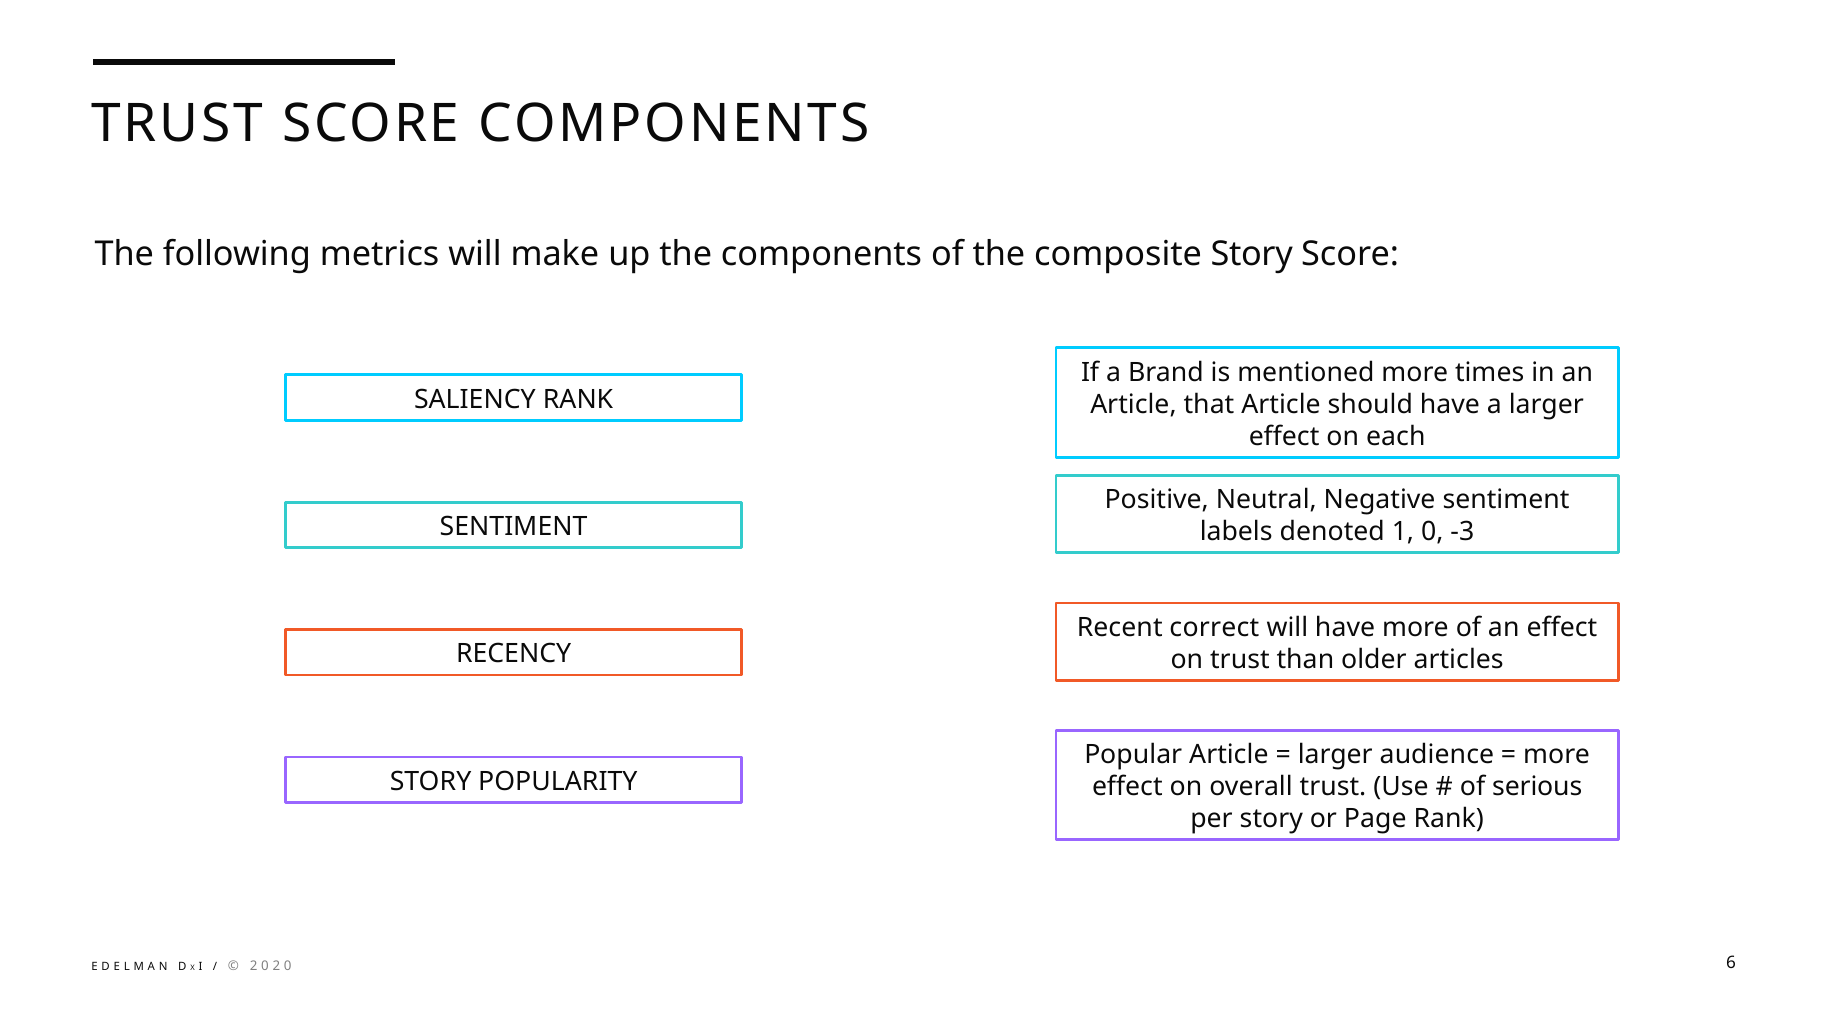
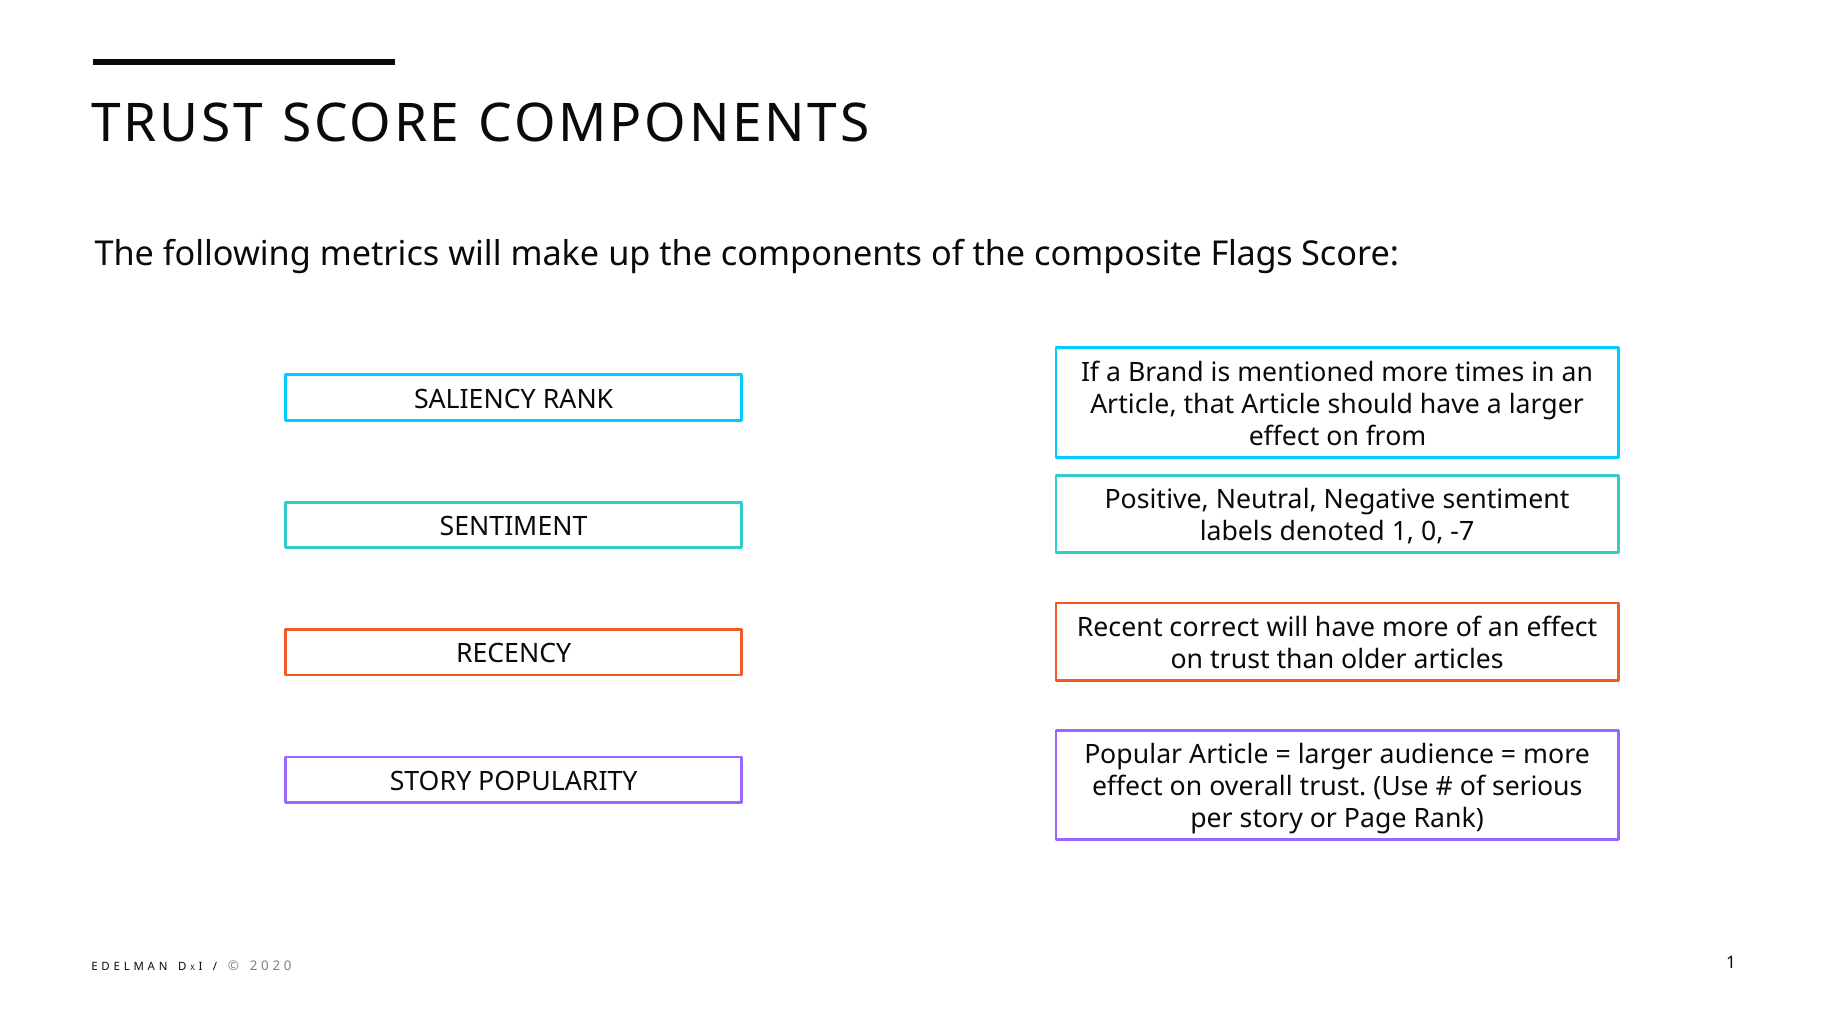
composite Story: Story -> Flags
each: each -> from
-3: -3 -> -7
0 6: 6 -> 1
